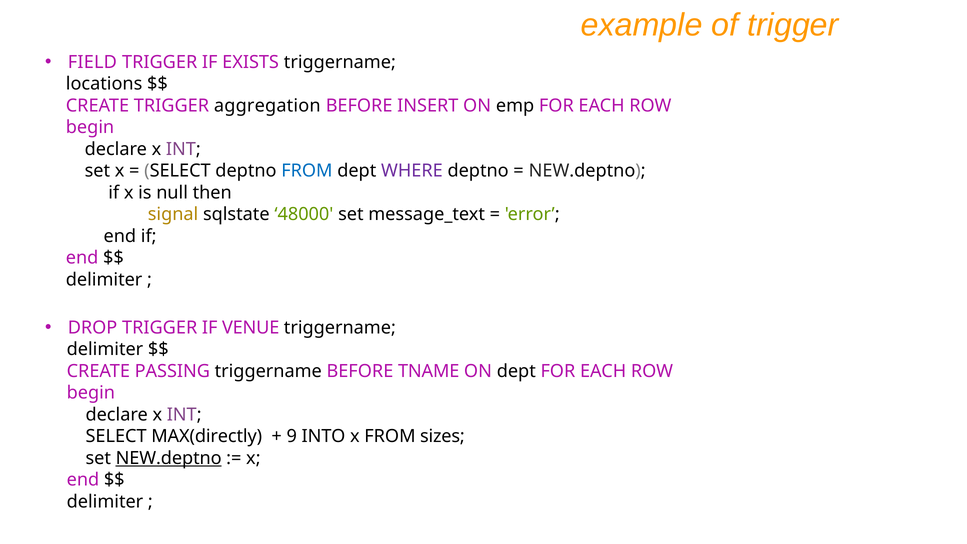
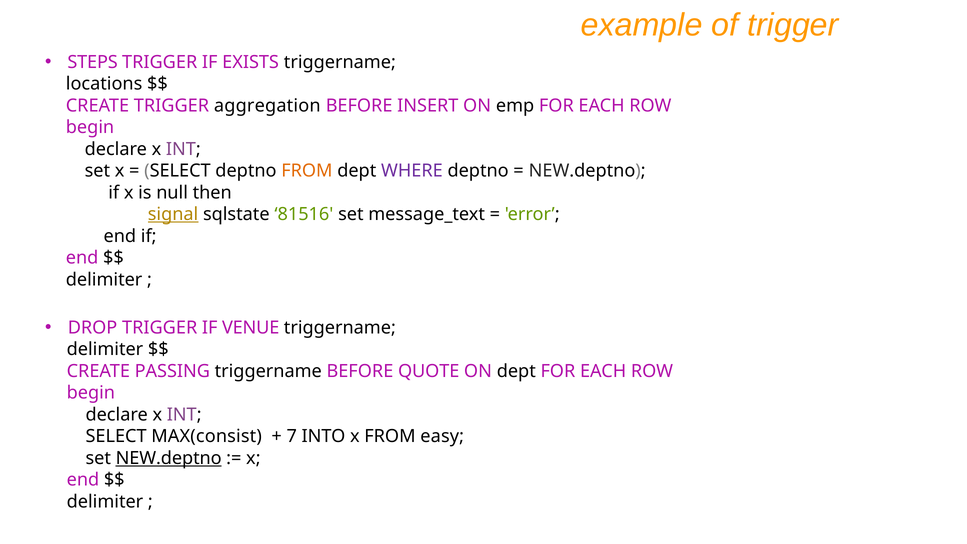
FIELD: FIELD -> STEPS
FROM at (307, 171) colour: blue -> orange
signal underline: none -> present
48000: 48000 -> 81516
TNAME: TNAME -> QUOTE
MAX(directly: MAX(directly -> MAX(consist
9: 9 -> 7
sizes: sizes -> easy
